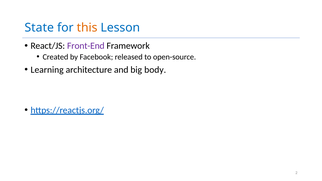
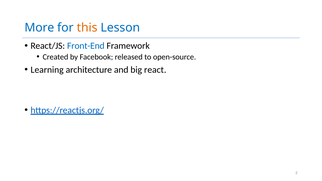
State: State -> More
Front-End colour: purple -> blue
body: body -> react
